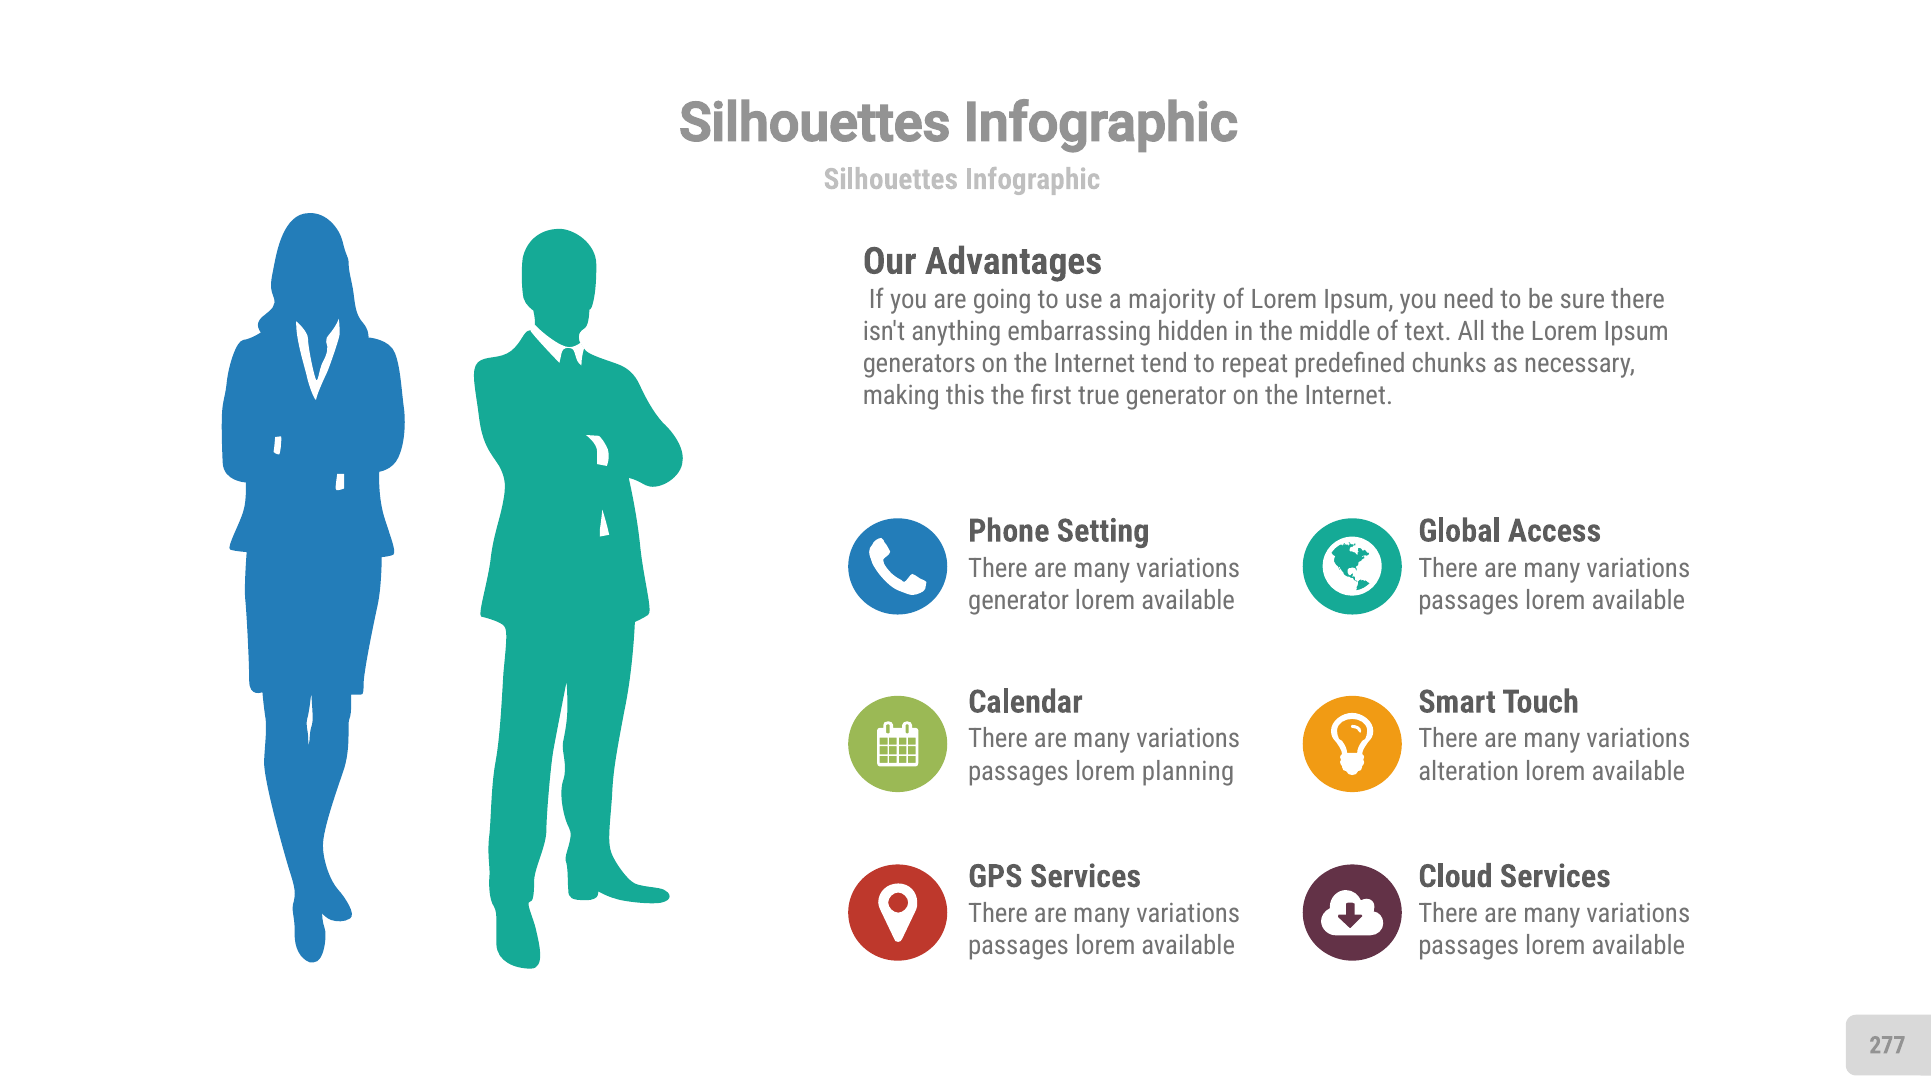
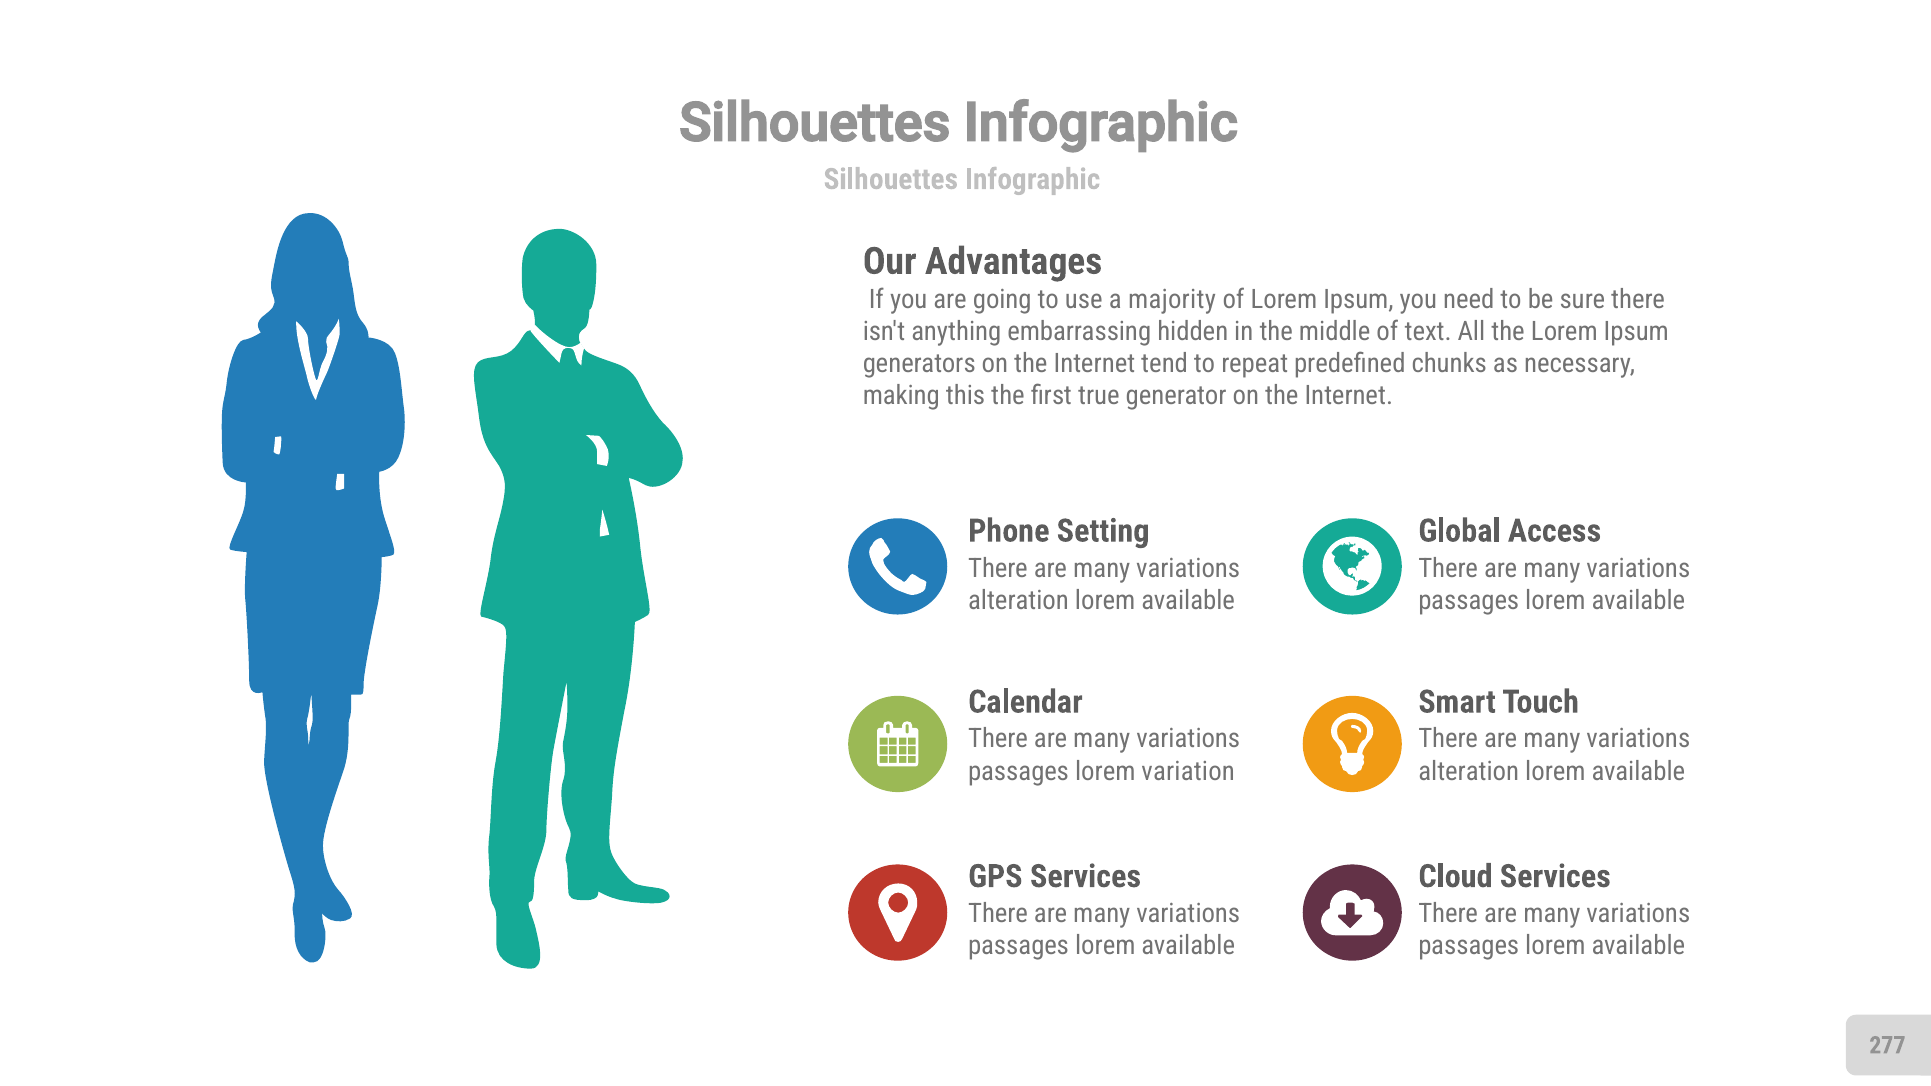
generator at (1019, 601): generator -> alteration
planning: planning -> variation
